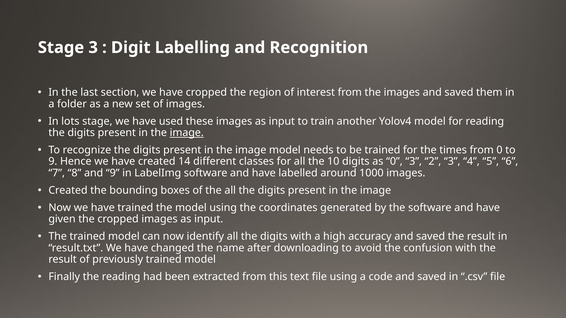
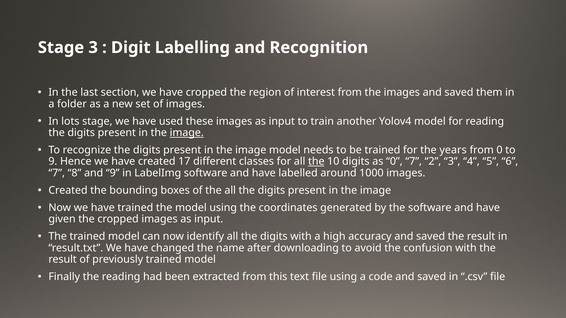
times: times -> years
14: 14 -> 17
the at (316, 162) underline: none -> present
0 3: 3 -> 7
